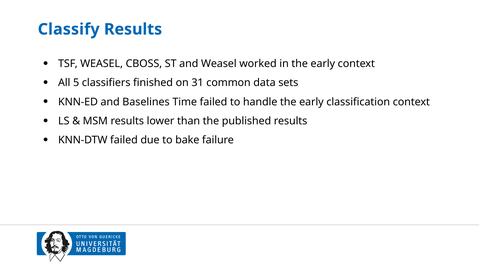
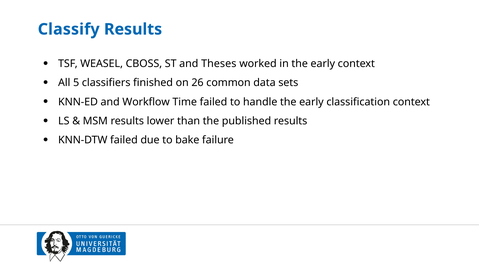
and Weasel: Weasel -> Theses
31: 31 -> 26
Baselines: Baselines -> Workflow
